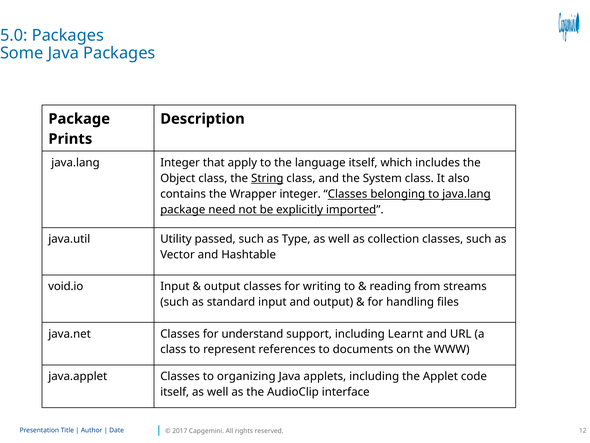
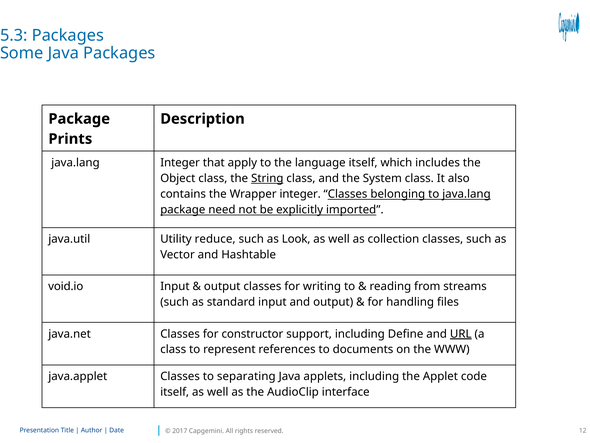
5.0: 5.0 -> 5.3
passed: passed -> reduce
Type: Type -> Look
understand: understand -> constructor
Learnt: Learnt -> Define
URL underline: none -> present
organizing: organizing -> separating
